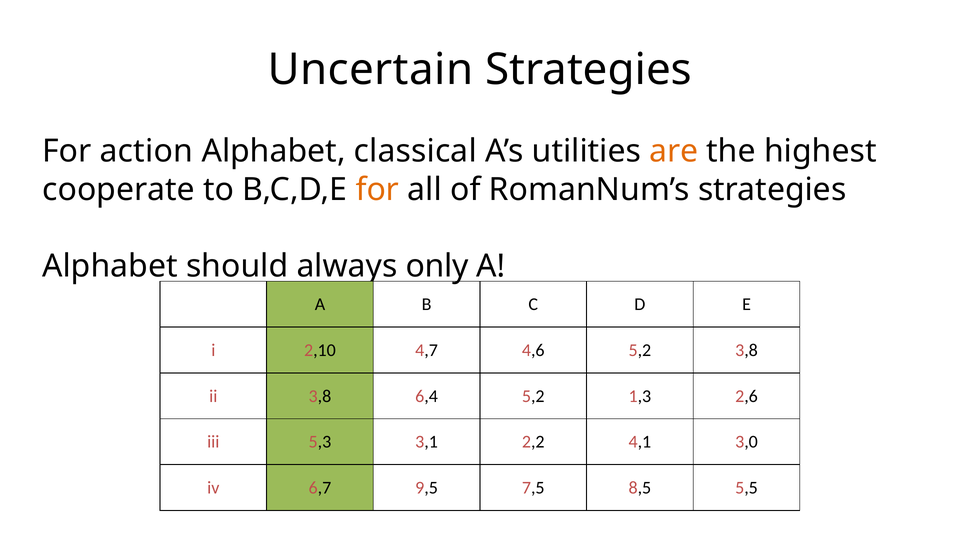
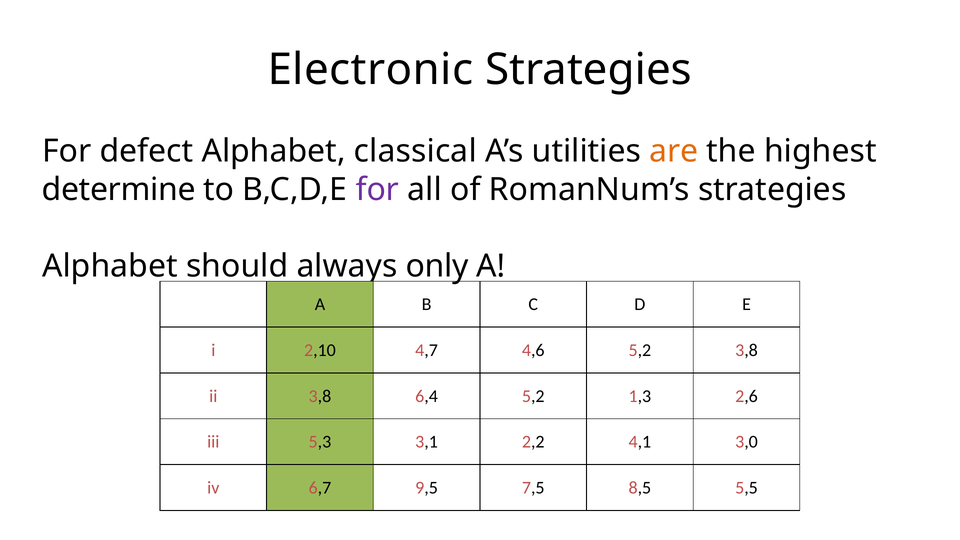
Uncertain: Uncertain -> Electronic
action: action -> defect
cooperate: cooperate -> determine
for at (377, 189) colour: orange -> purple
